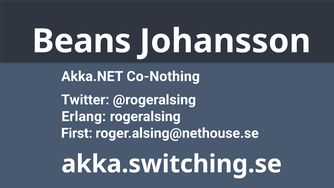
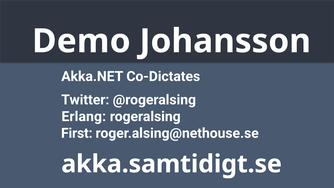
Beans: Beans -> Demo
Co-Nothing: Co-Nothing -> Co-Dictates
akka.switching.se: akka.switching.se -> akka.samtidigt.se
